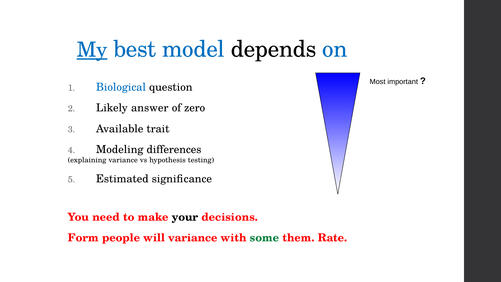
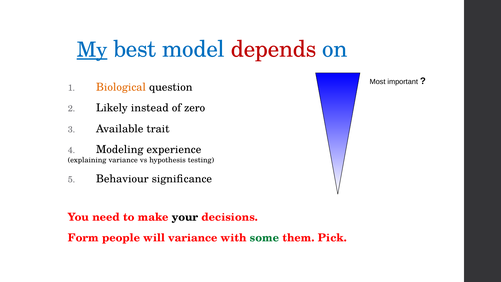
depends colour: black -> red
Biological colour: blue -> orange
answer: answer -> instead
differences: differences -> experience
Estimated: Estimated -> Behaviour
Rate: Rate -> Pick
